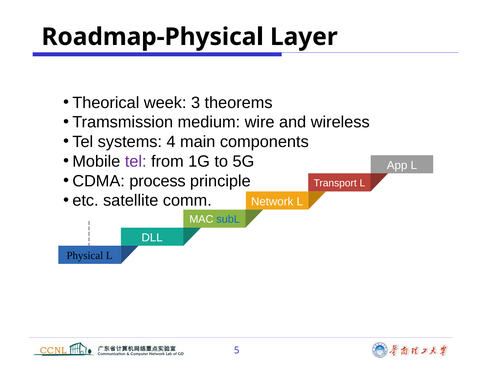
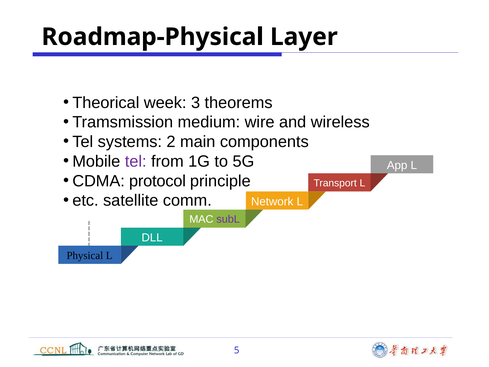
4: 4 -> 2
process: process -> protocol
subL colour: blue -> purple
